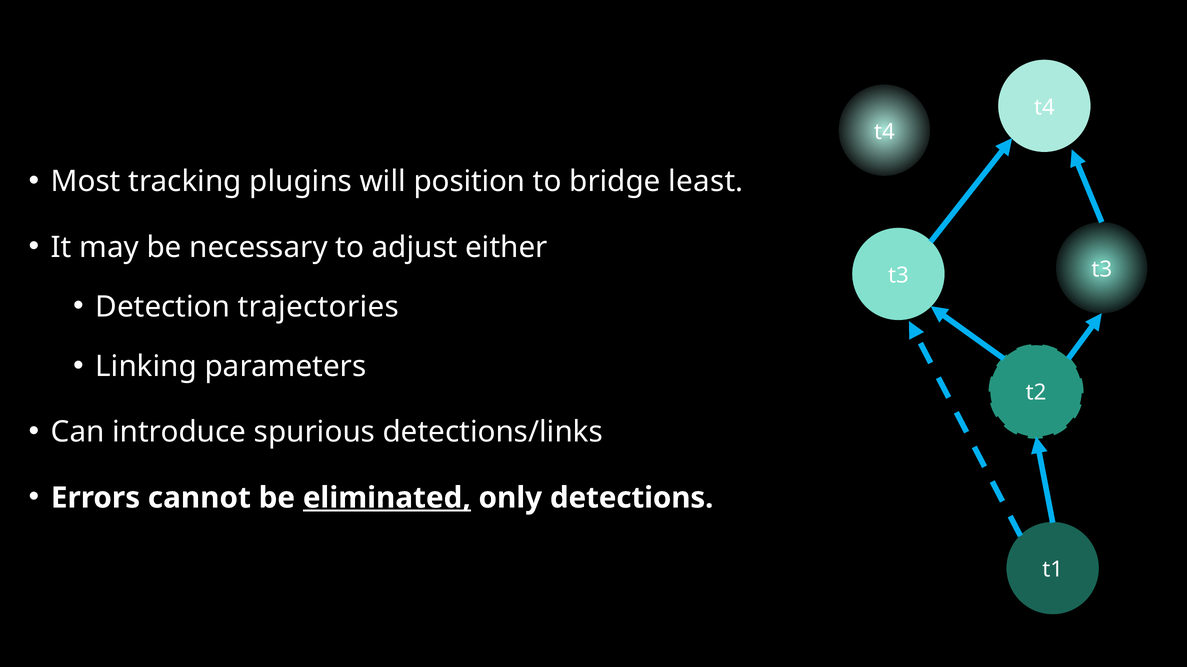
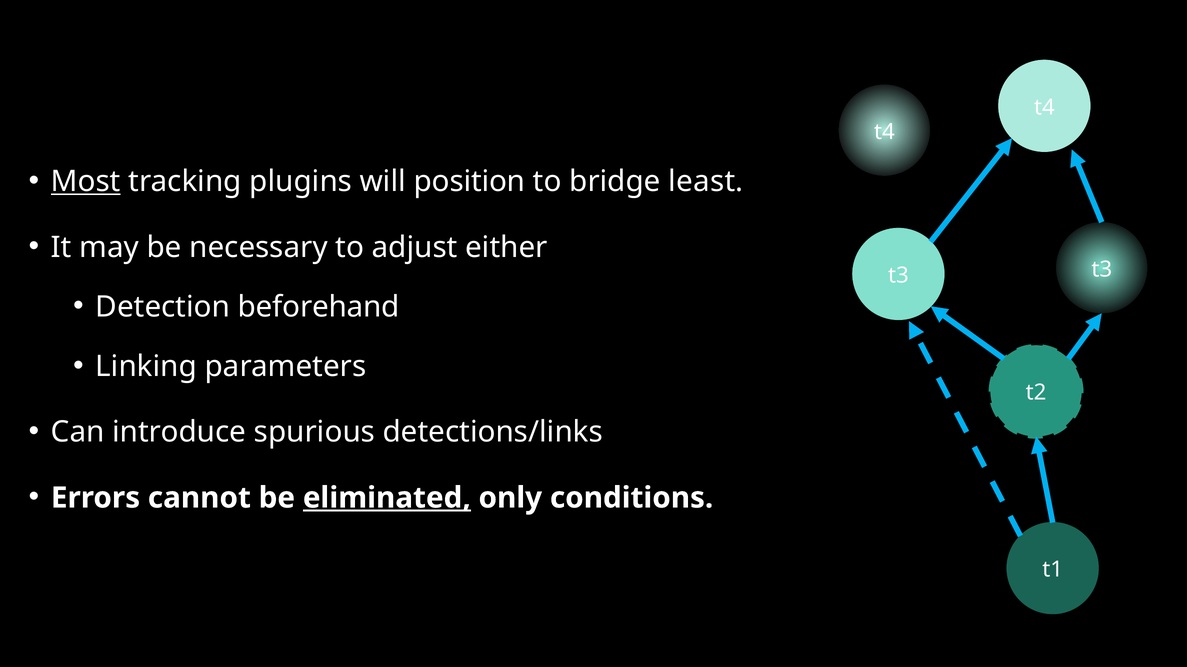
Most underline: none -> present
trajectories: trajectories -> beforehand
detections: detections -> conditions
